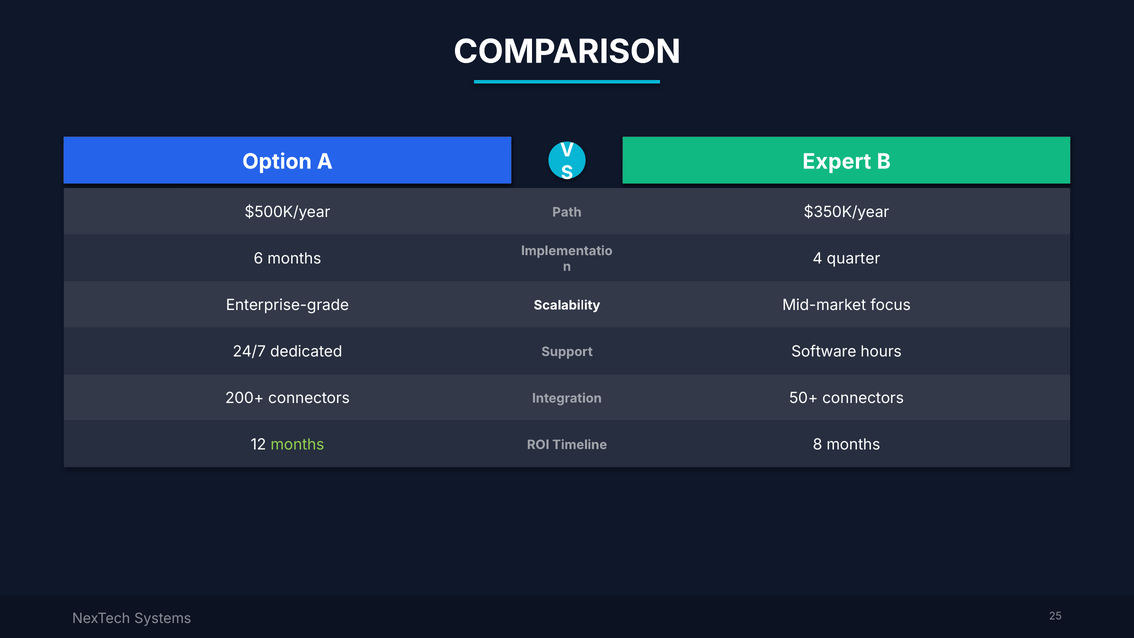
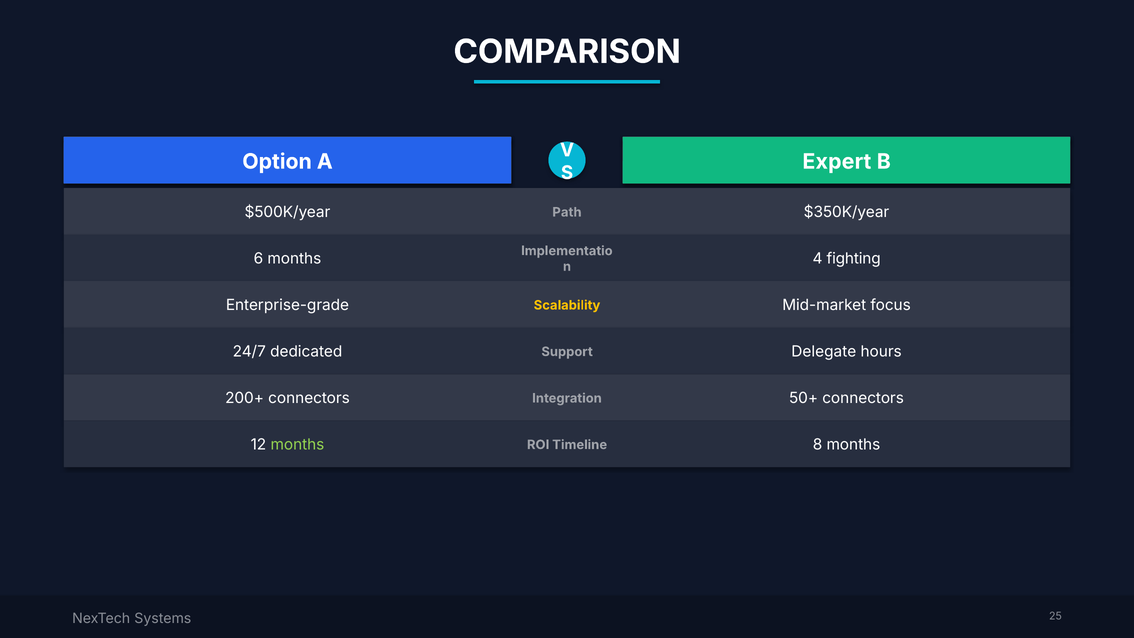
quarter: quarter -> fighting
Scalability colour: white -> yellow
Software: Software -> Delegate
